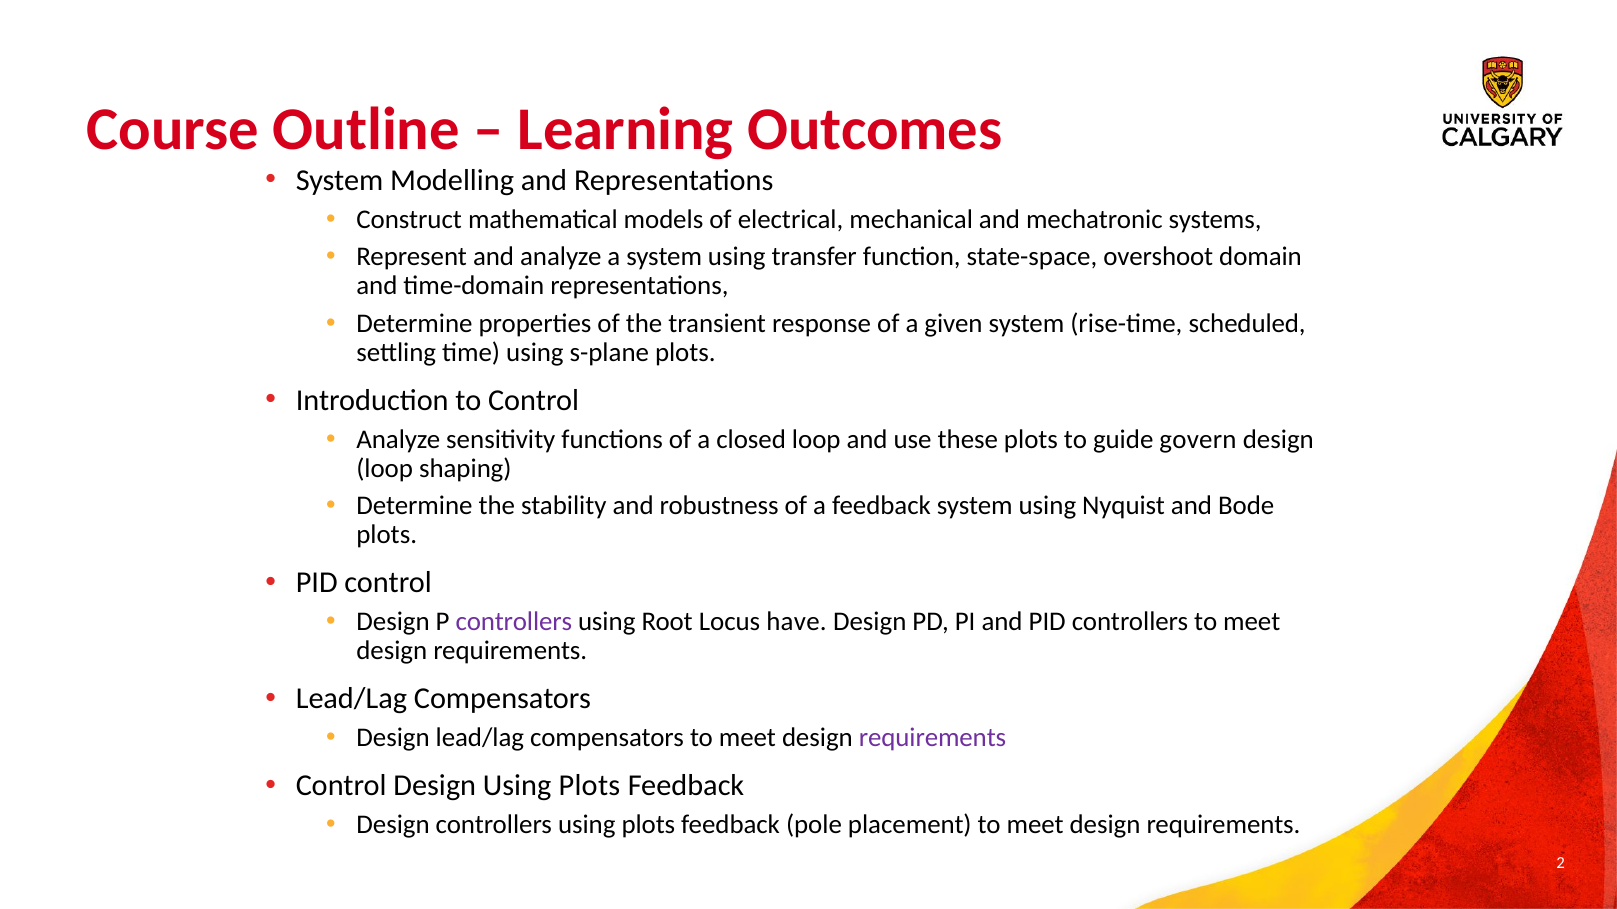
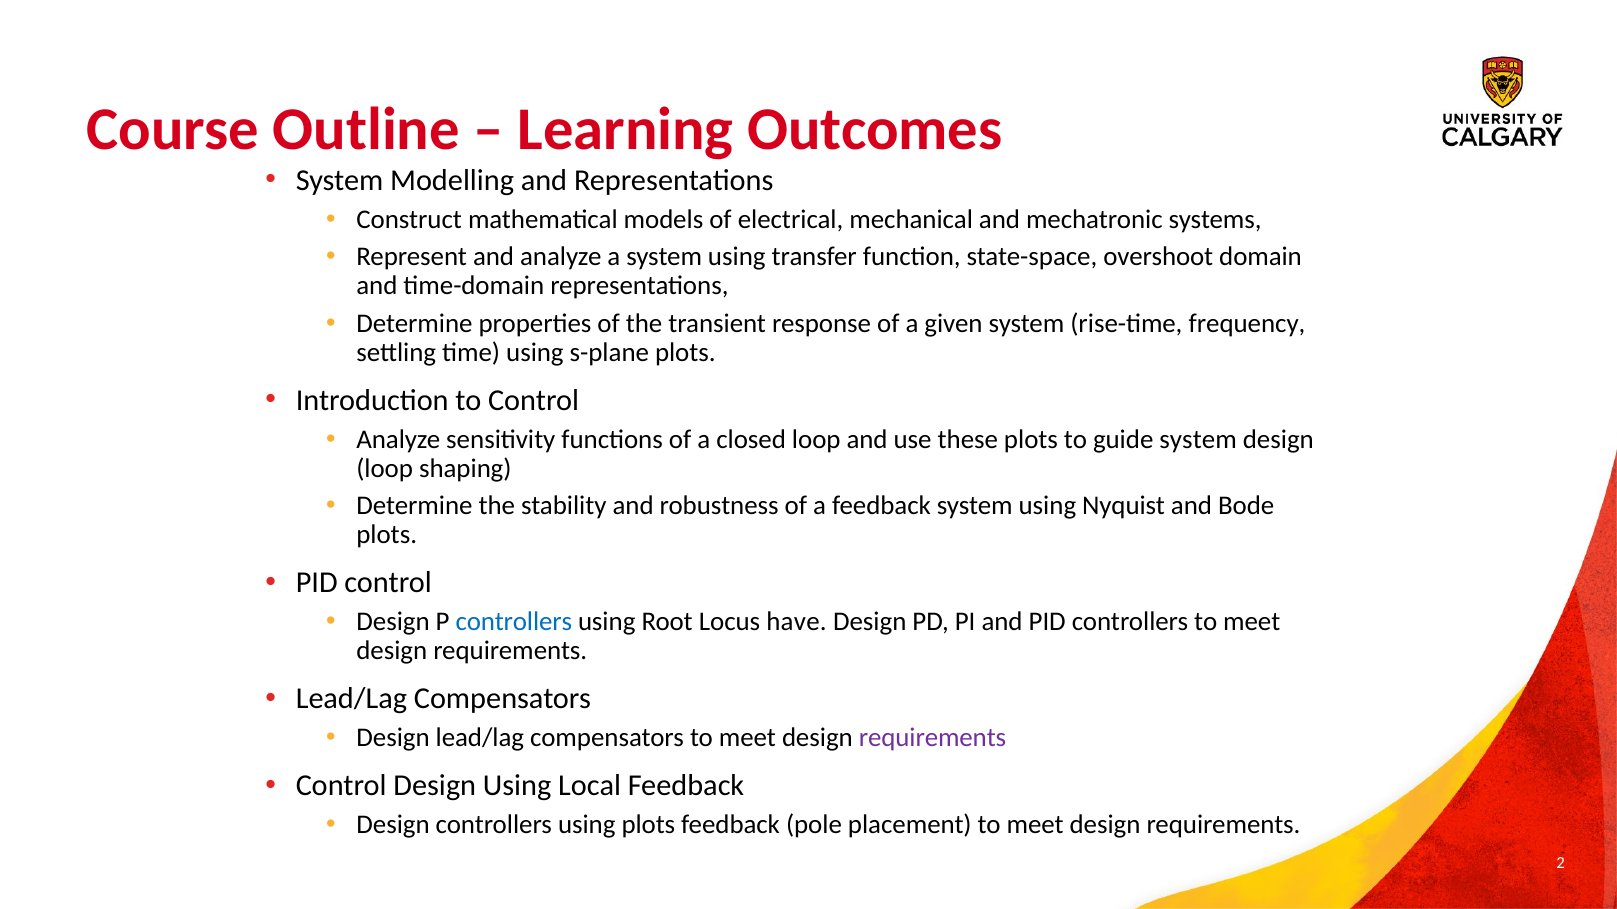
scheduled: scheduled -> frequency
guide govern: govern -> system
controllers at (514, 622) colour: purple -> blue
Design Using Plots: Plots -> Local
